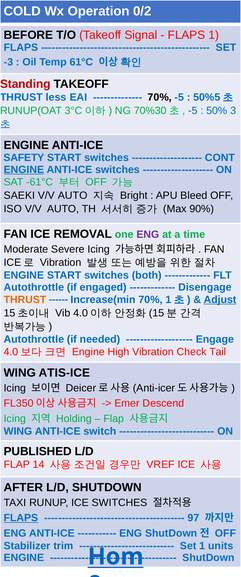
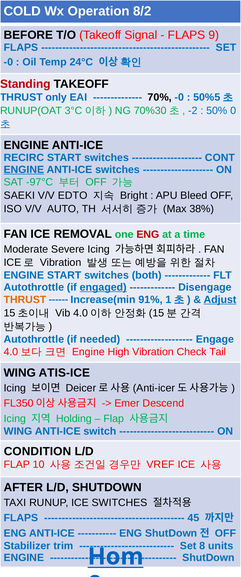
0/2: 0/2 -> 8/2
FLAPS 1: 1 -> 9
-3 at (8, 62): -3 -> -0
61°C: 61°C -> 24°C
less: less -> only
70% -5: -5 -> -0
-5 at (193, 111): -5 -> -2
3: 3 -> 0
SAFETY: SAFETY -> RECIRC
-61°C: -61°C -> -97°C
AUTO at (73, 195): AUTO -> EDTO
90%: 90% -> 38%
ENG at (148, 234) colour: purple -> red
engaged underline: none -> present
Increase(min 70%: 70% -> 91%
PUBLISHED: PUBLISHED -> CONDITION
14: 14 -> 10
FLAPS at (21, 518) underline: present -> none
97: 97 -> 45
Set 1: 1 -> 8
